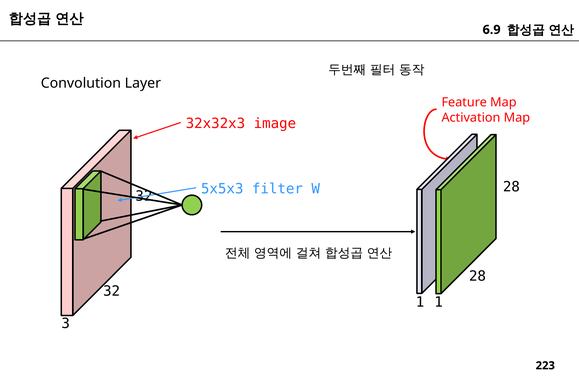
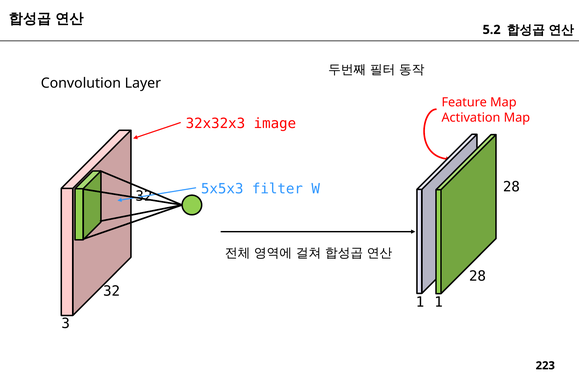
6.9: 6.9 -> 5.2
